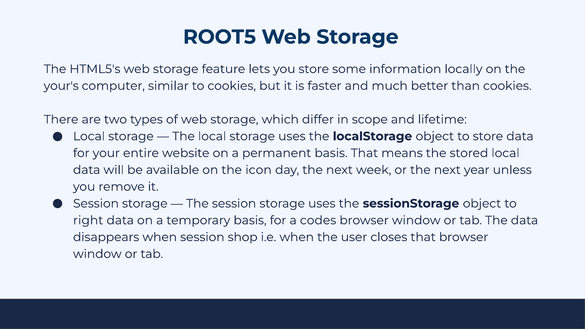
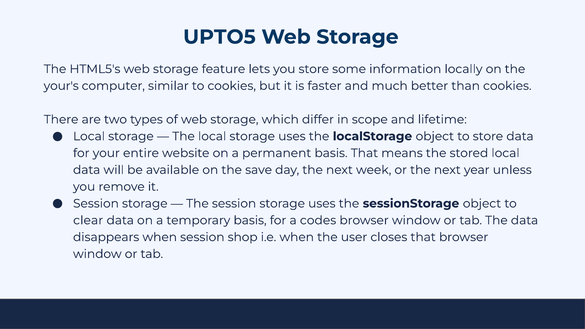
ROOT5: ROOT5 -> UPTO5
icon: icon -> save
right: right -> clear
